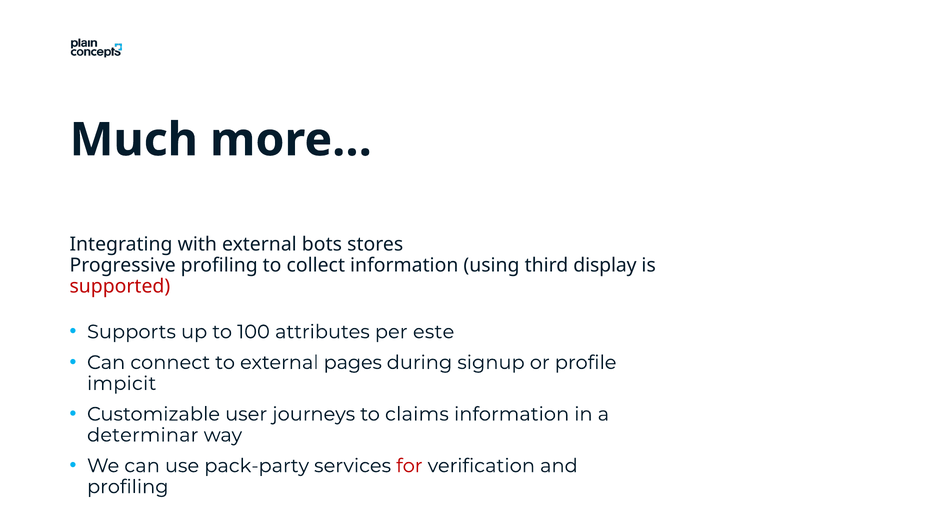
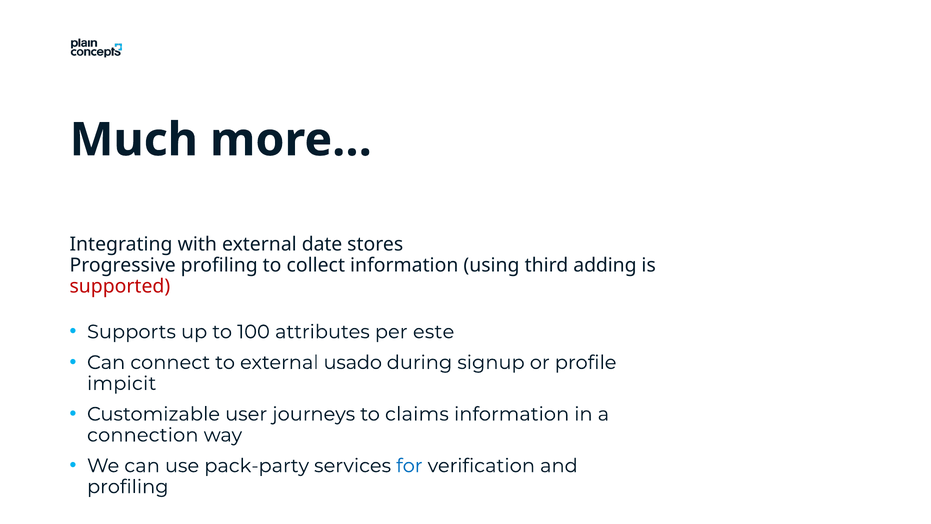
bots: bots -> date
display: display -> adding
pages: pages -> usado
determinar: determinar -> connection
for colour: red -> blue
